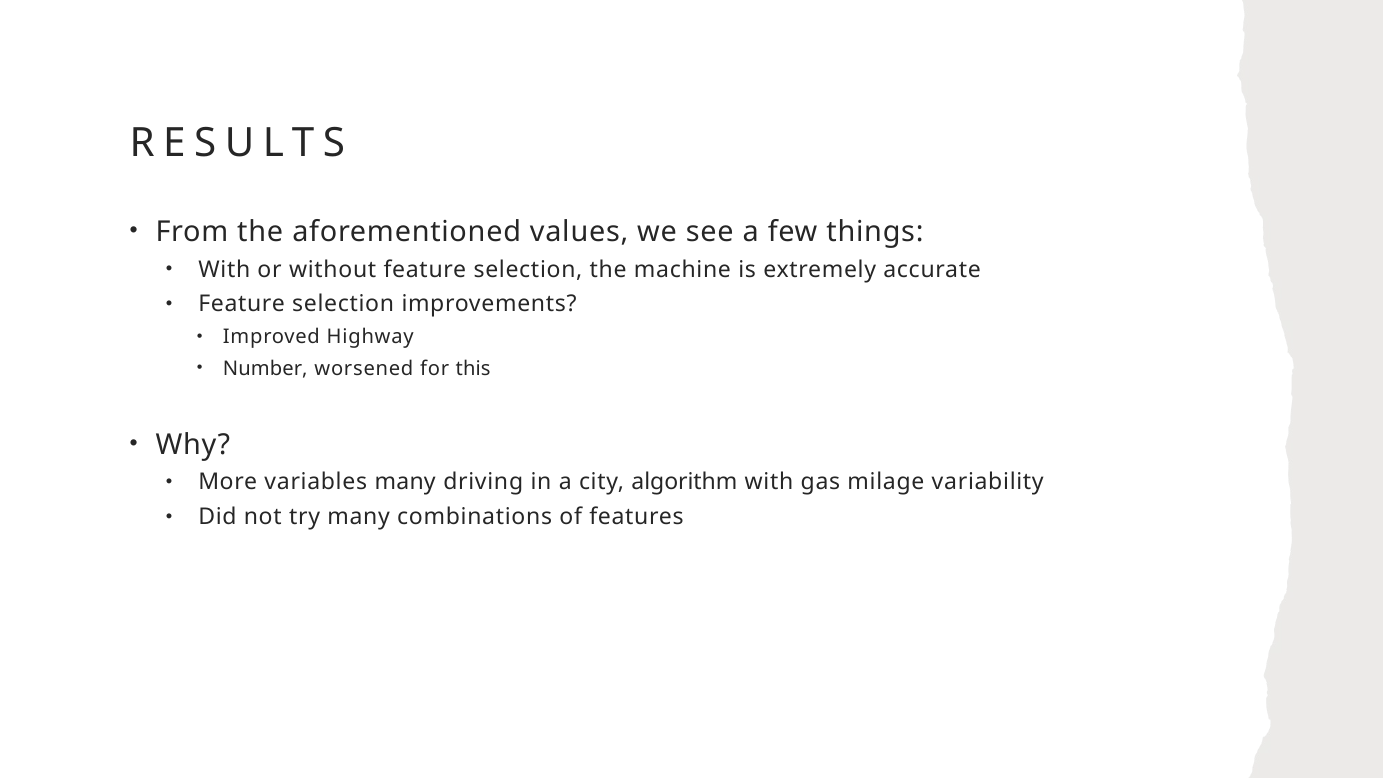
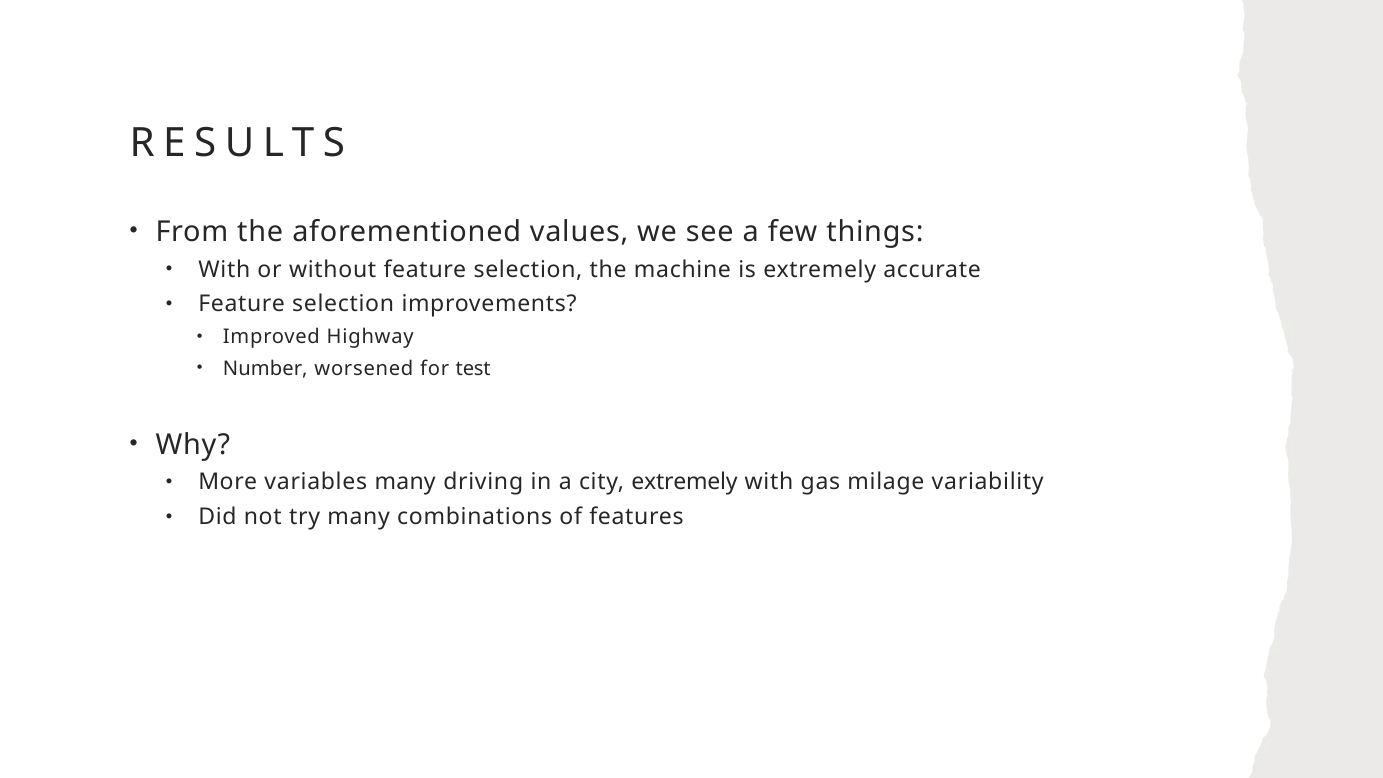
this: this -> test
city algorithm: algorithm -> extremely
